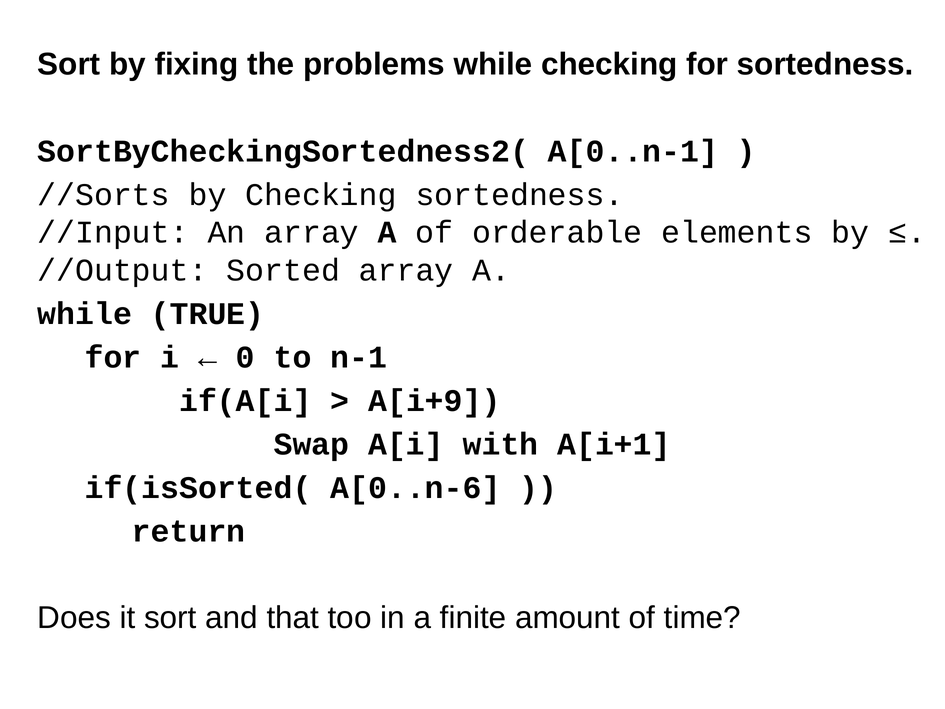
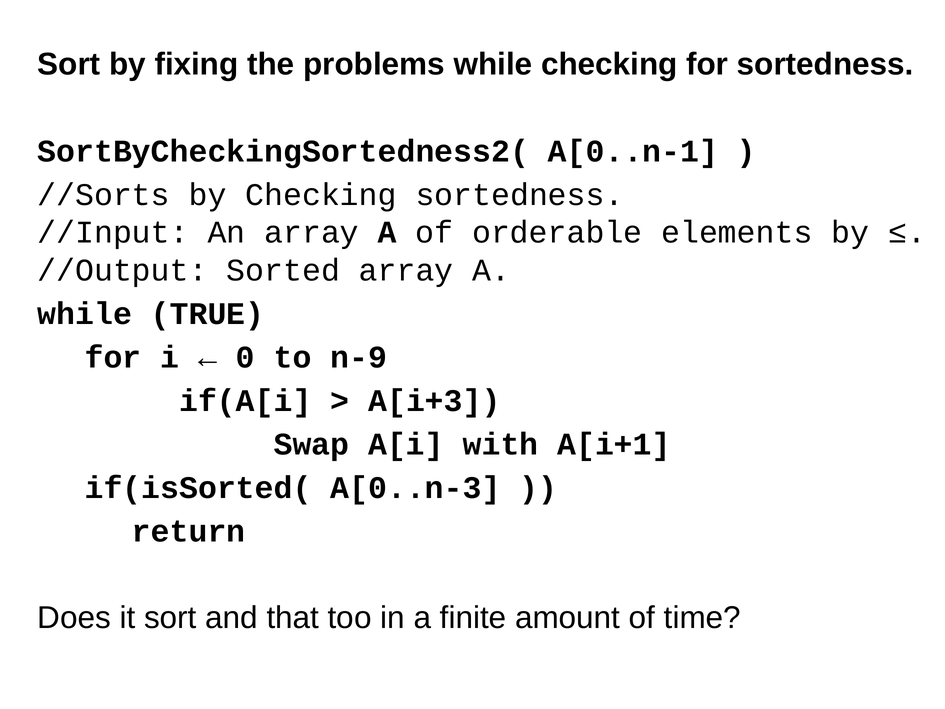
n-1: n-1 -> n-9
A[i+9: A[i+9 -> A[i+3
A[0..n-6: A[0..n-6 -> A[0..n-3
